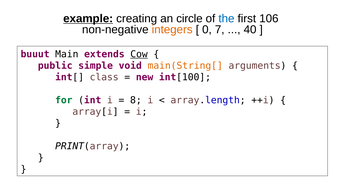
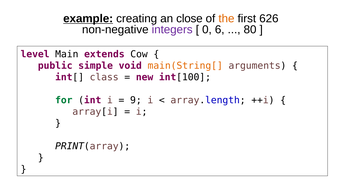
circle: circle -> close
the colour: blue -> orange
106: 106 -> 626
integers colour: orange -> purple
7: 7 -> 6
40: 40 -> 80
buuut: buuut -> level
Cow underline: present -> none
8: 8 -> 9
